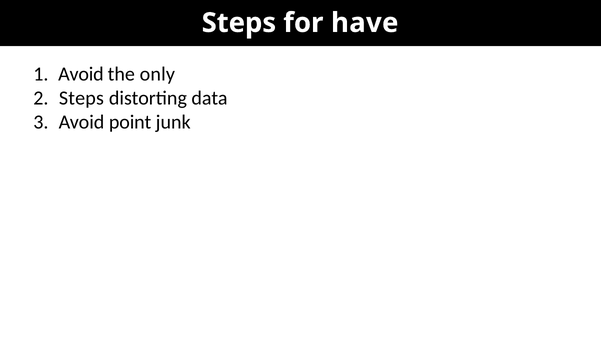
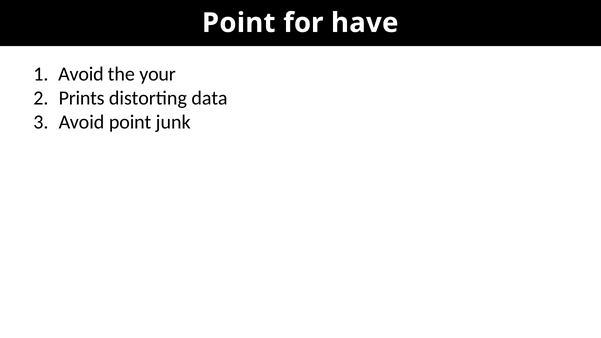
Steps at (239, 23): Steps -> Point
only: only -> your
Steps at (81, 98): Steps -> Prints
